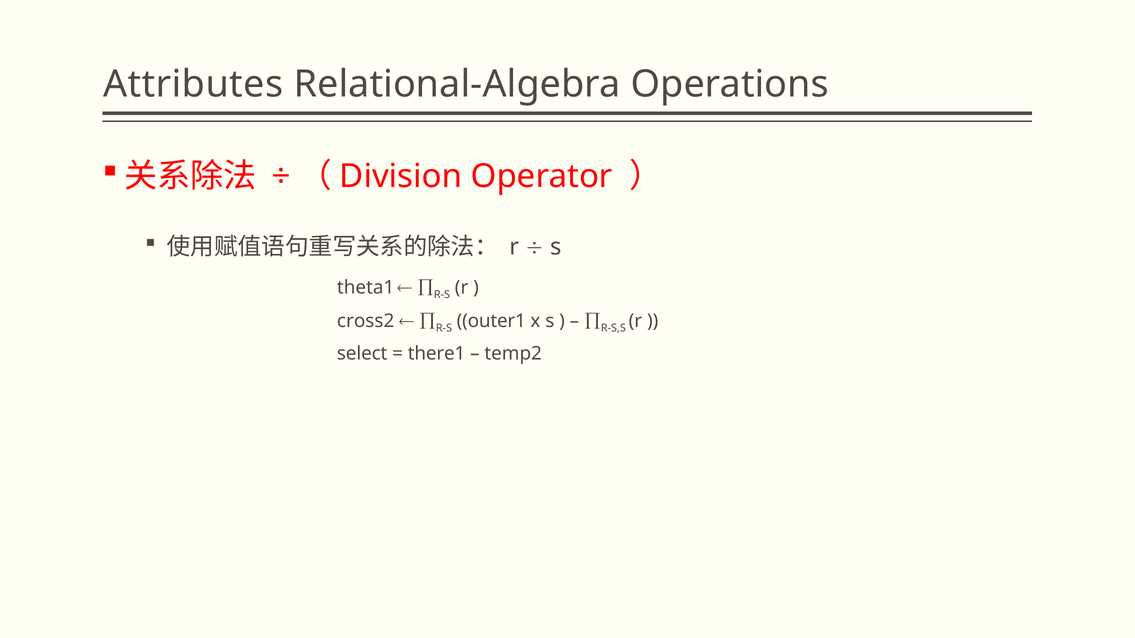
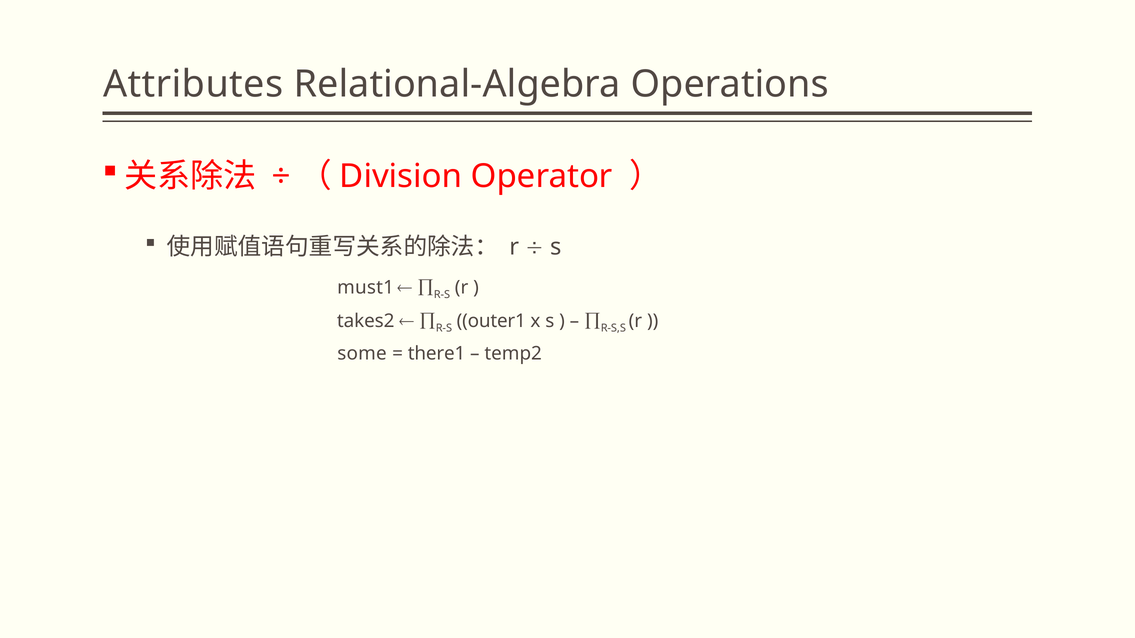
theta1: theta1 -> must1
cross2: cross2 -> takes2
select: select -> some
